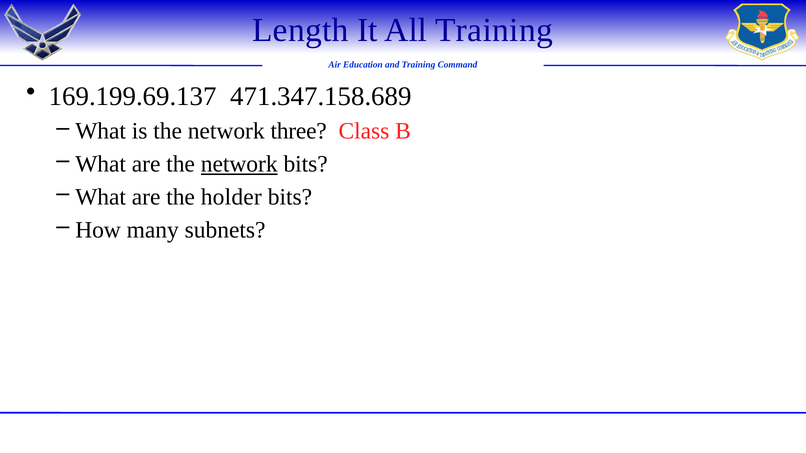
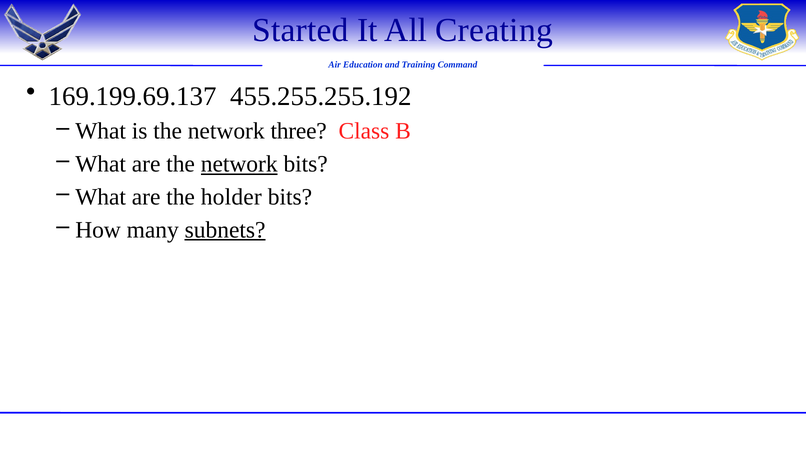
Length: Length -> Started
All Training: Training -> Creating
471.347.158.689: 471.347.158.689 -> 455.255.255.192
subnets underline: none -> present
